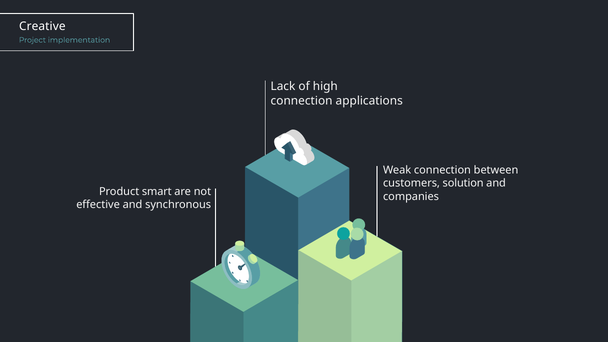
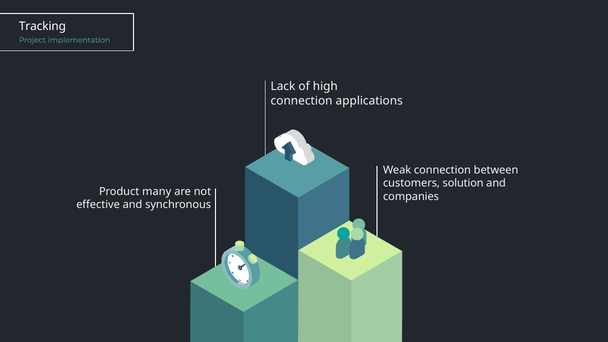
Creative: Creative -> Tracking
smart: smart -> many
